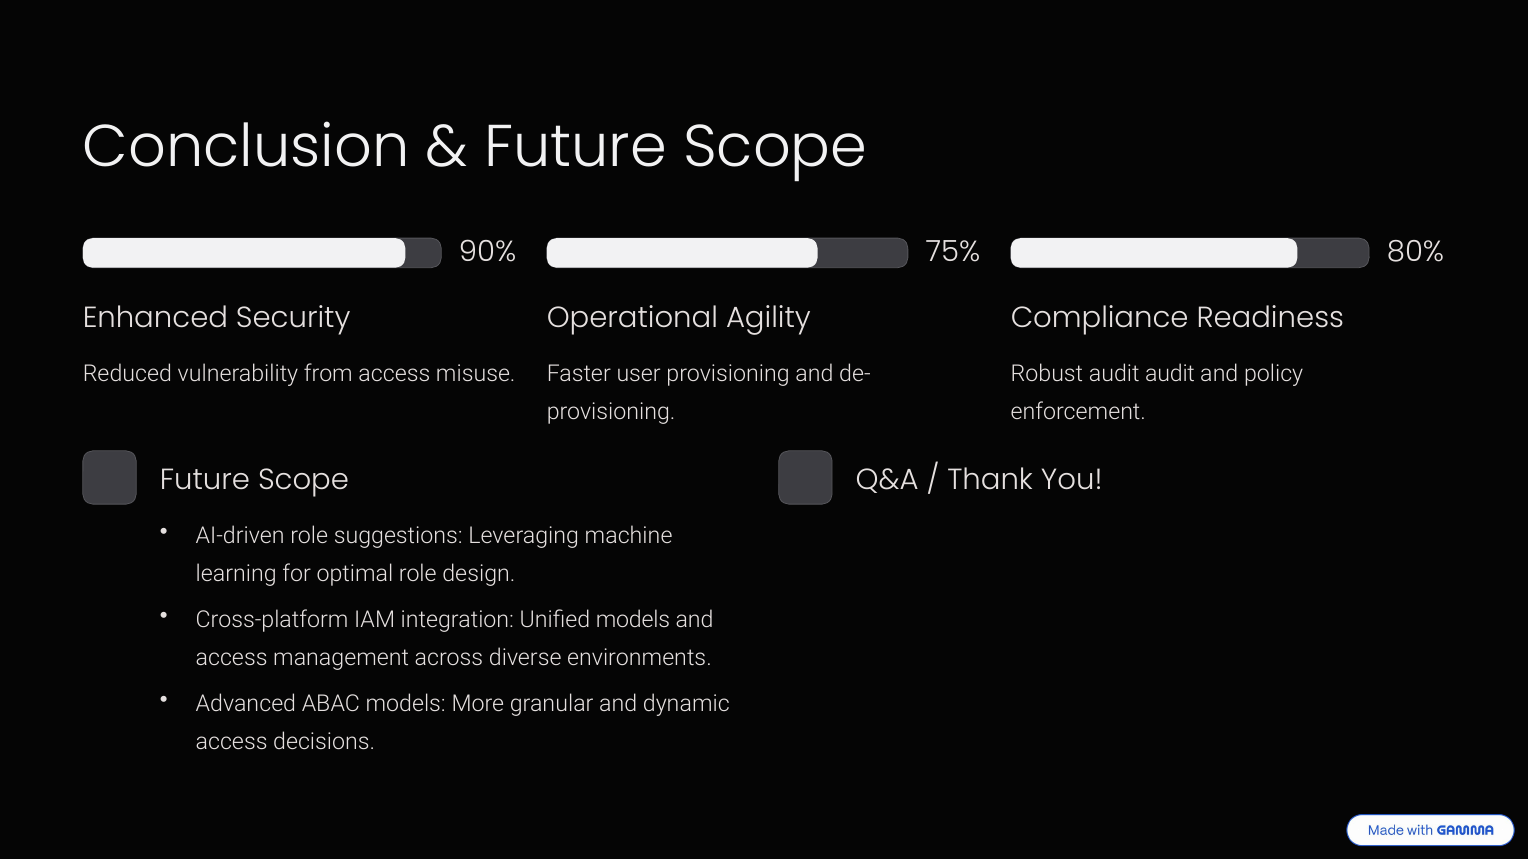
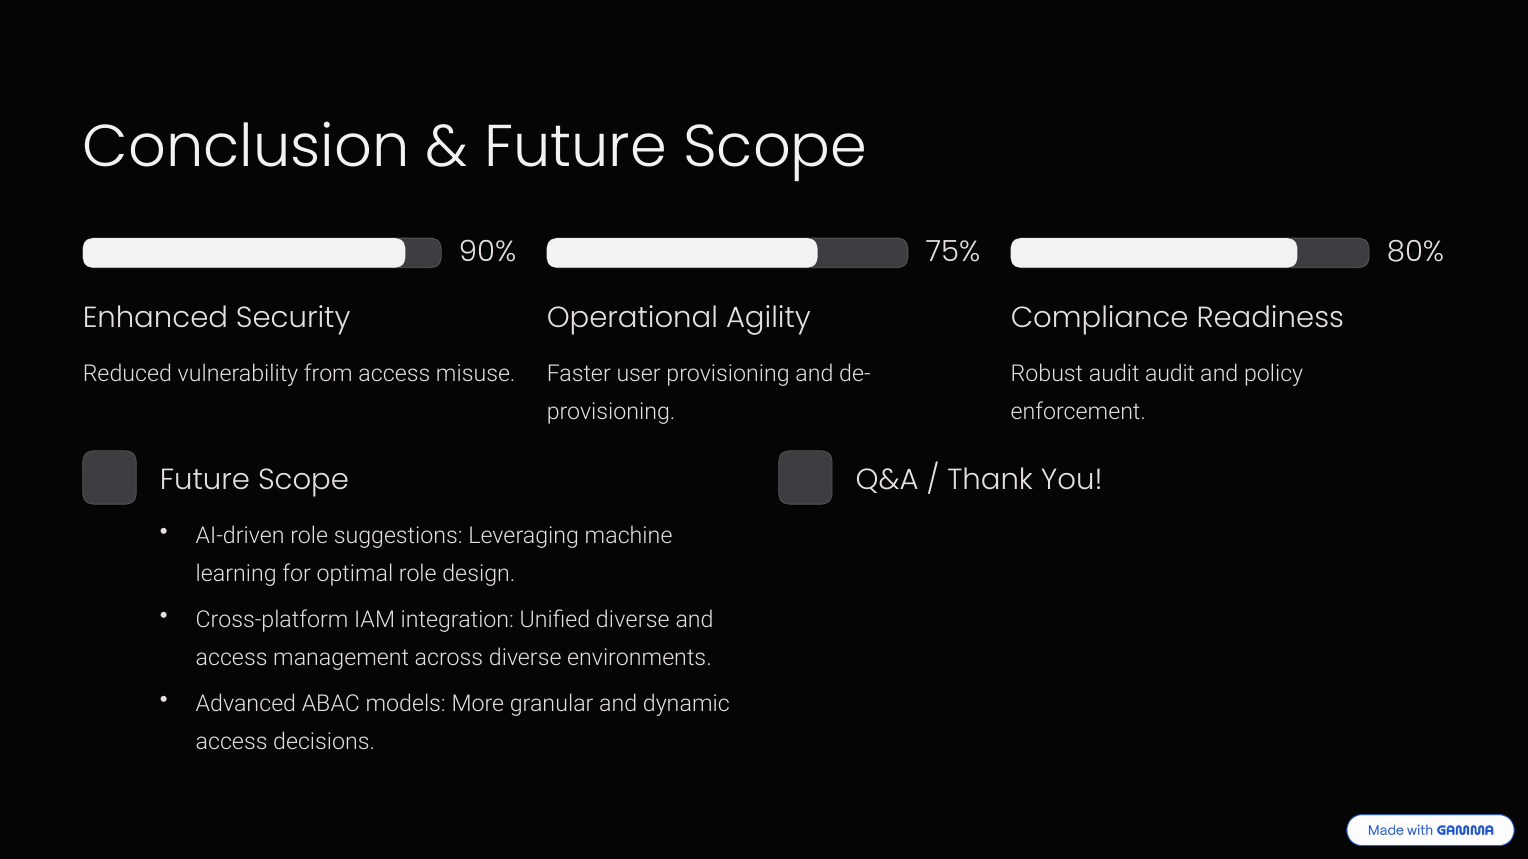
Unified models: models -> diverse
